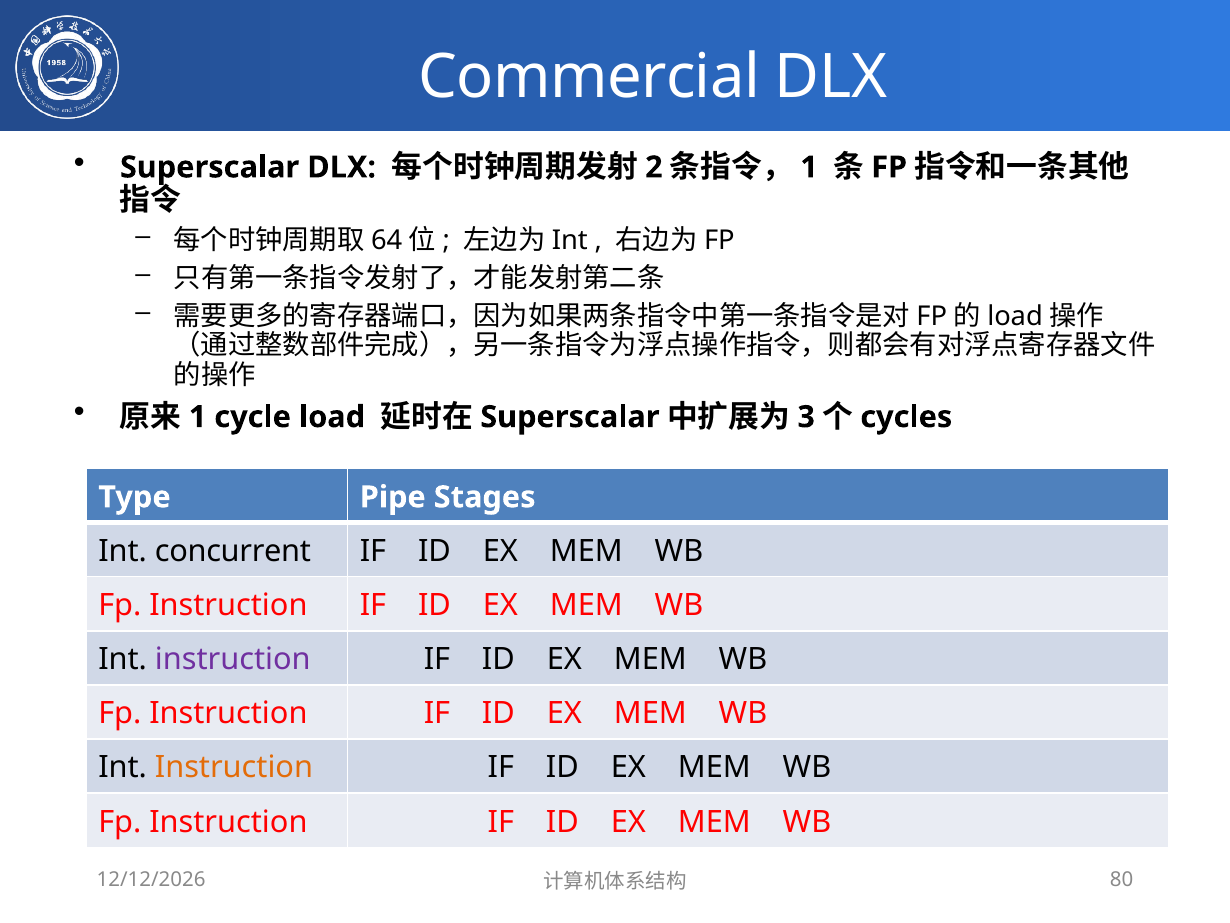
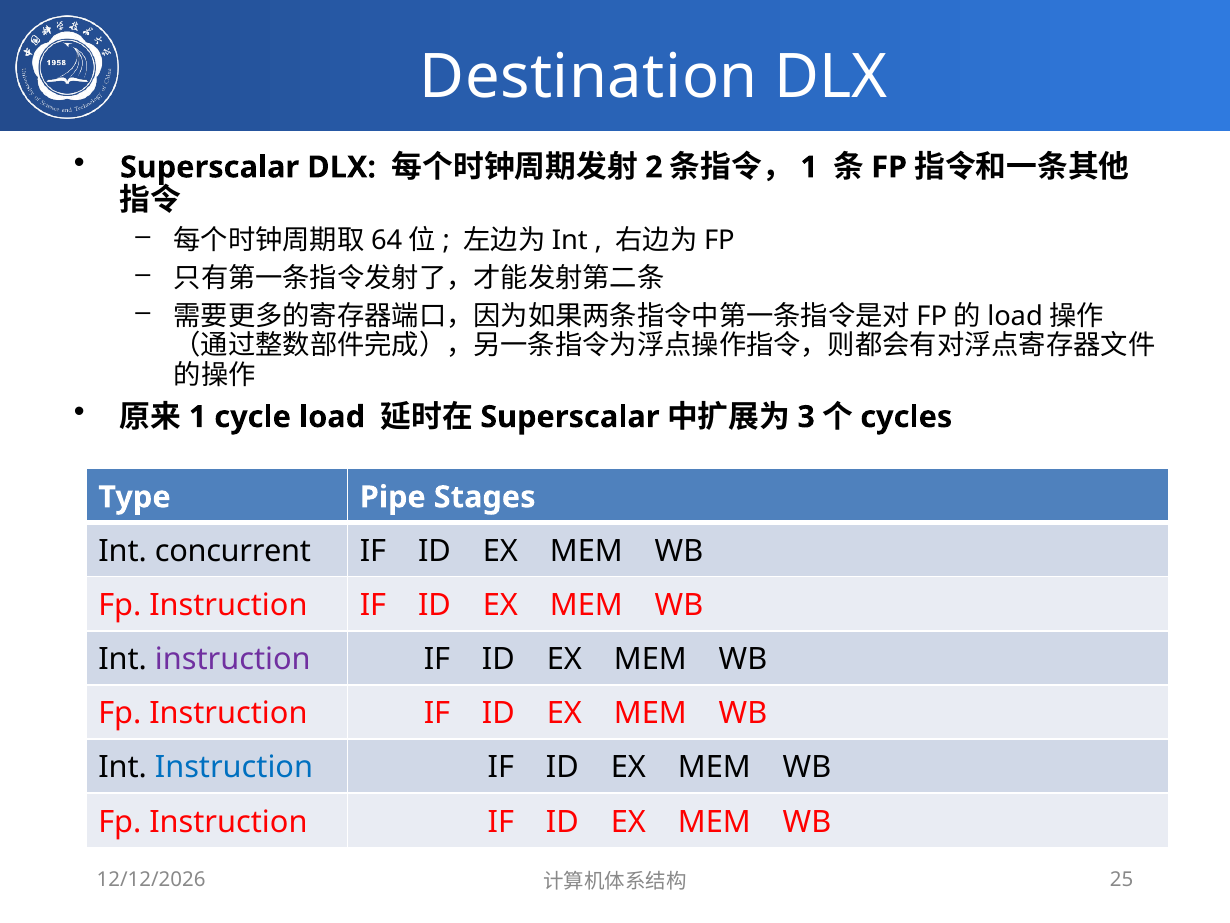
Commercial: Commercial -> Destination
Instruction at (234, 767) colour: orange -> blue
80: 80 -> 25
